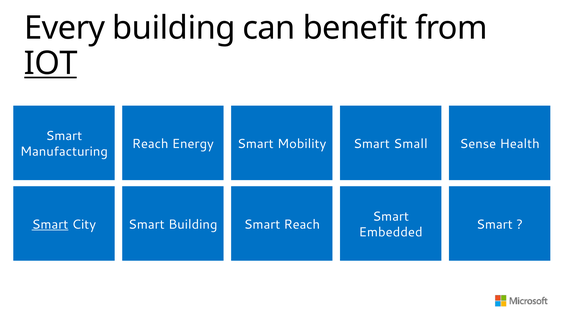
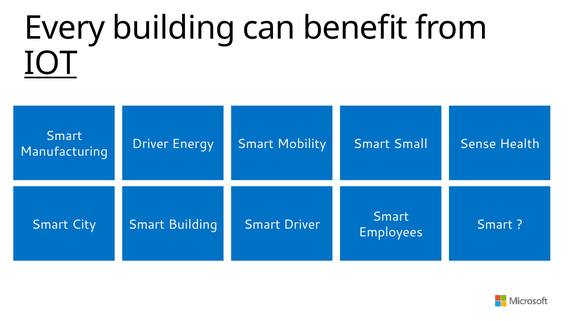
Reach at (150, 144): Reach -> Driver
Smart at (50, 224) underline: present -> none
Smart Reach: Reach -> Driver
Embedded: Embedded -> Employees
